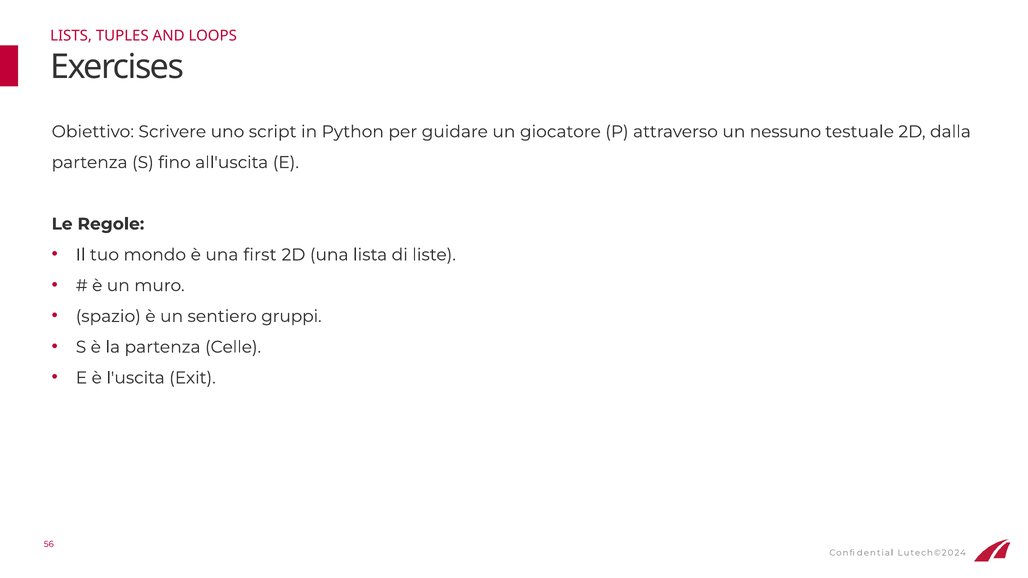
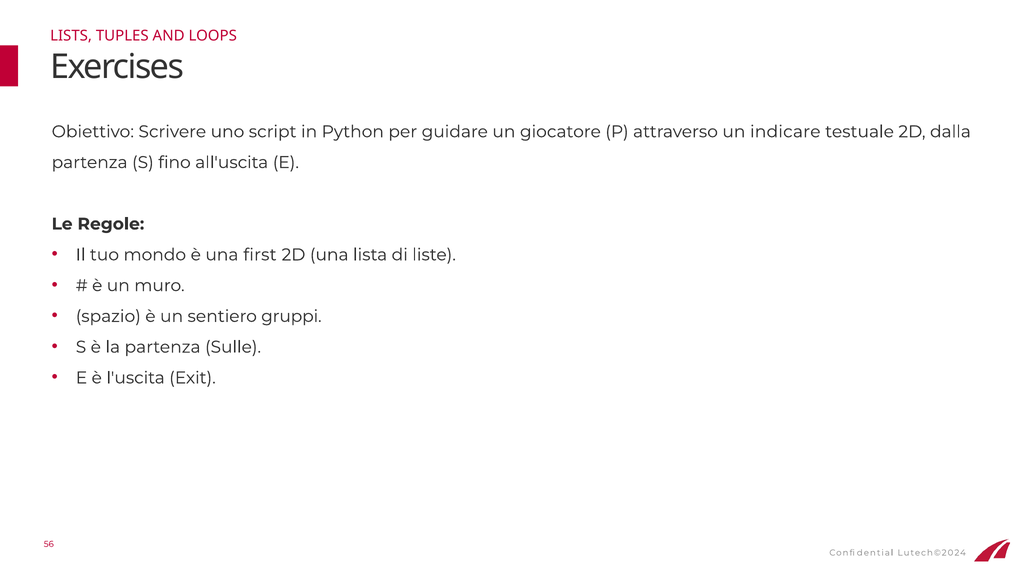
nessuno: nessuno -> indicare
Celle: Celle -> Sulle
